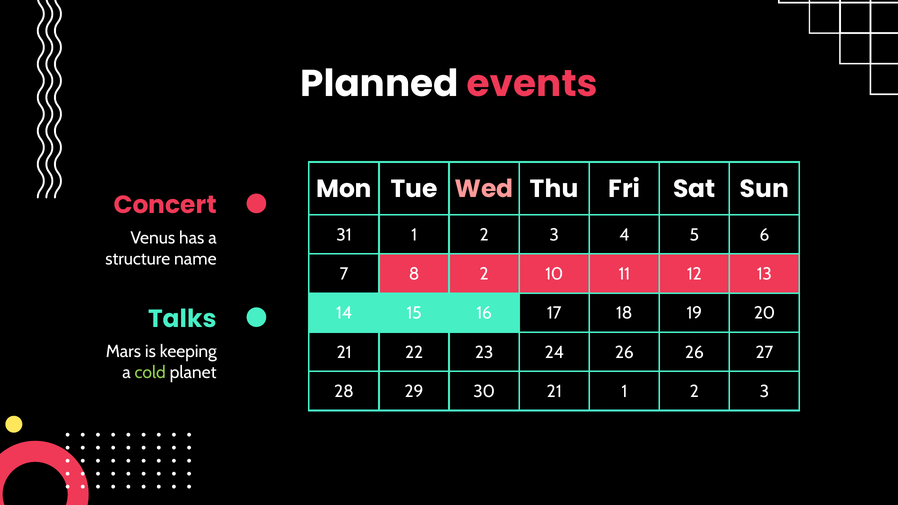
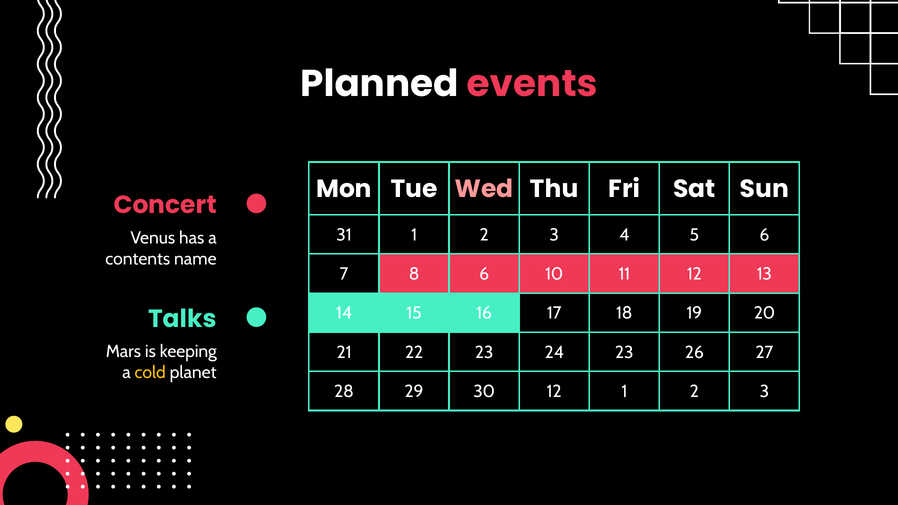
structure: structure -> contents
8 2: 2 -> 6
24 26: 26 -> 23
cold colour: light green -> yellow
30 21: 21 -> 12
